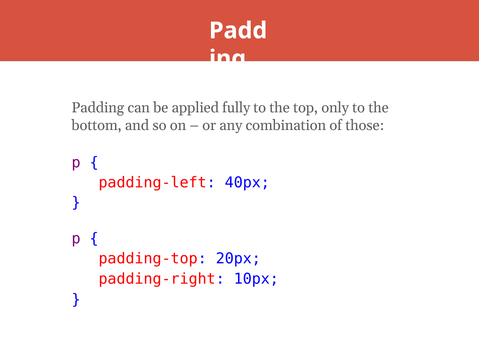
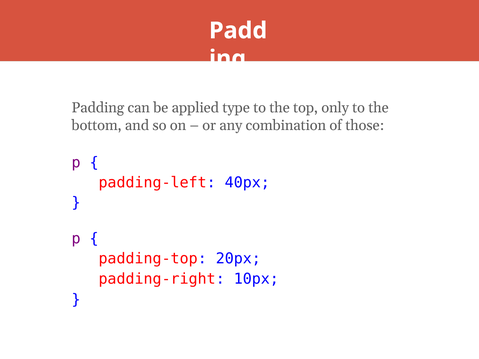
fully: fully -> type
